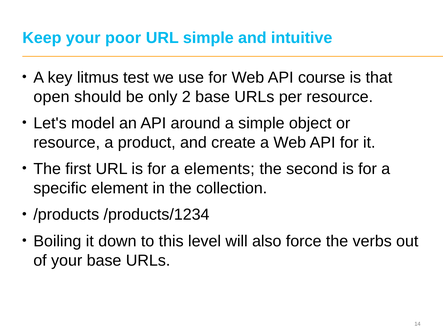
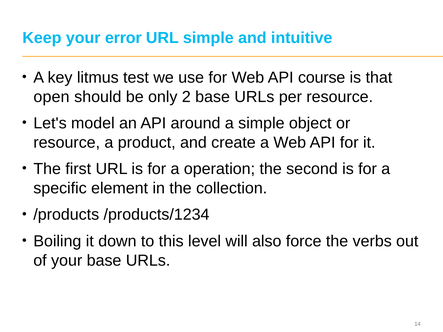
poor: poor -> error
elements: elements -> operation
